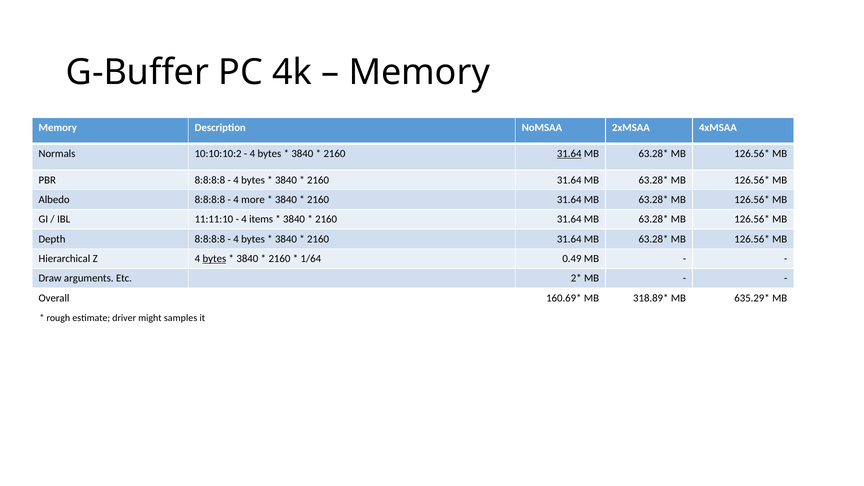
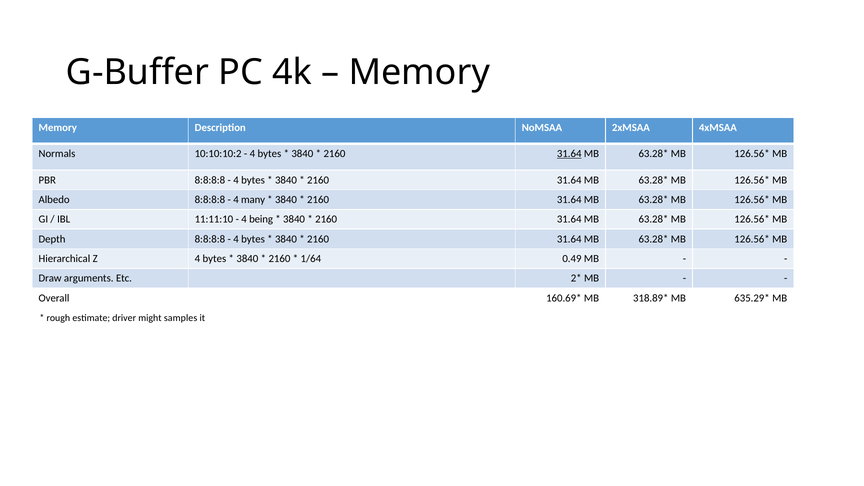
more: more -> many
items: items -> being
bytes at (214, 259) underline: present -> none
